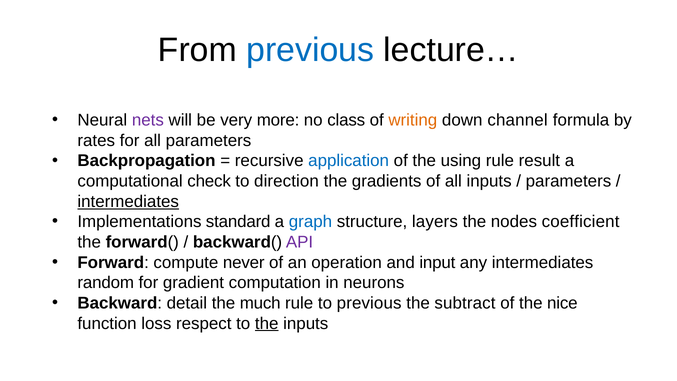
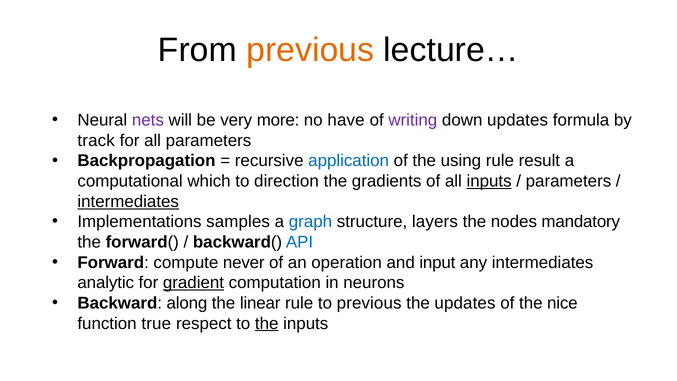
previous at (310, 50) colour: blue -> orange
class: class -> have
writing colour: orange -> purple
down channel: channel -> updates
rates: rates -> track
check: check -> which
inputs at (489, 181) underline: none -> present
standard: standard -> samples
coefficient: coefficient -> mandatory
API colour: purple -> blue
random: random -> analytic
gradient underline: none -> present
detail: detail -> along
much: much -> linear
the subtract: subtract -> updates
loss: loss -> true
